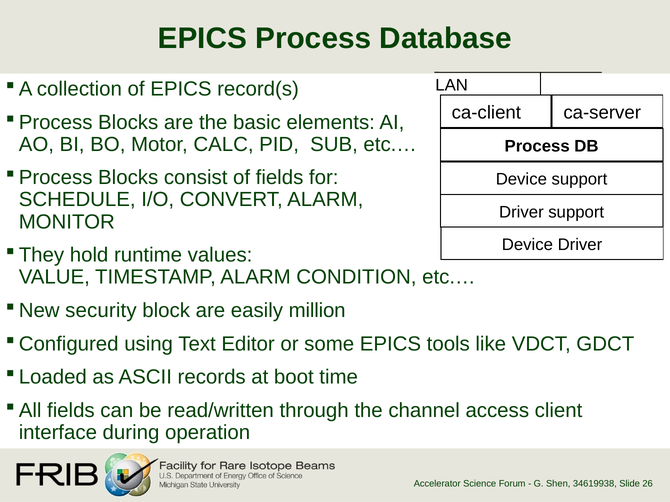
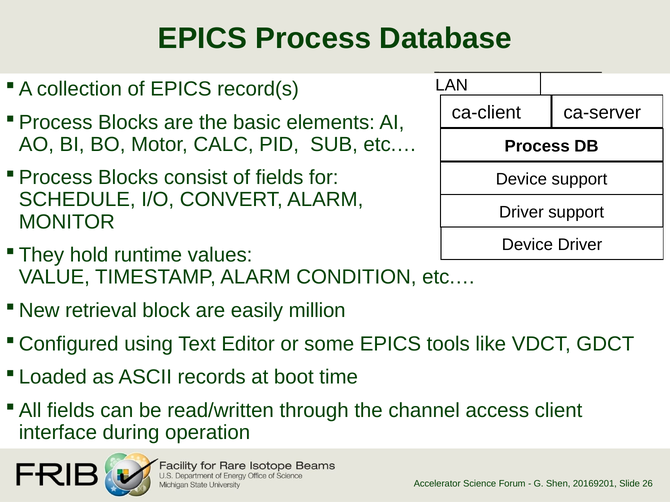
security: security -> retrieval
34619938: 34619938 -> 20169201
